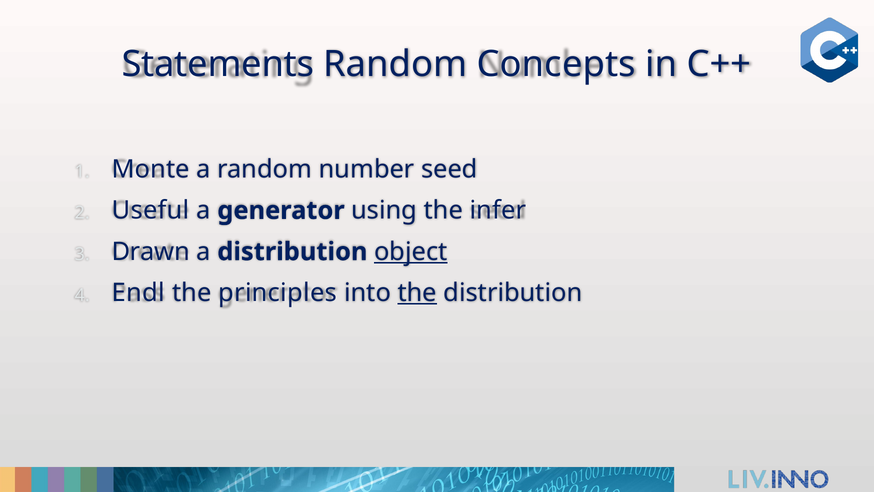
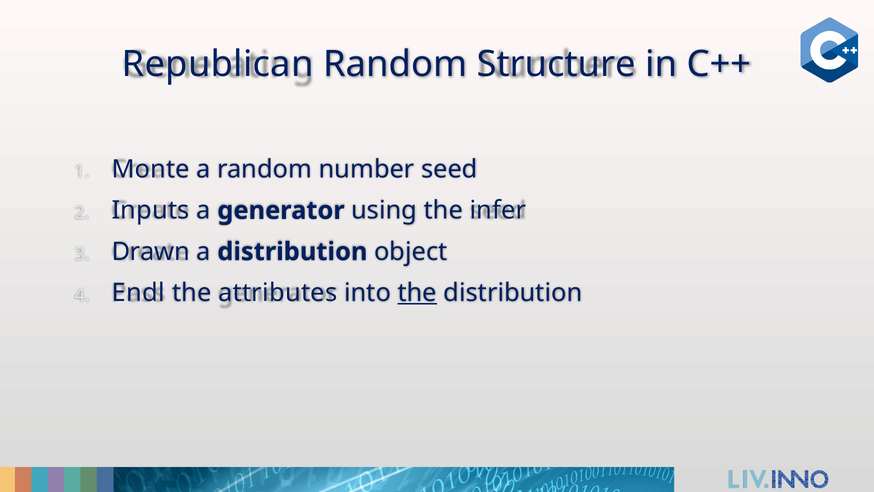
Statements: Statements -> Republican
Concepts: Concepts -> Structure
Useful: Useful -> Inputs
object underline: present -> none
principles: principles -> attributes
